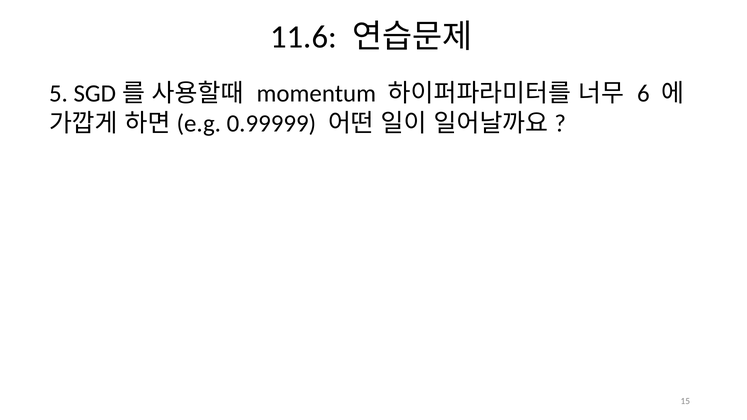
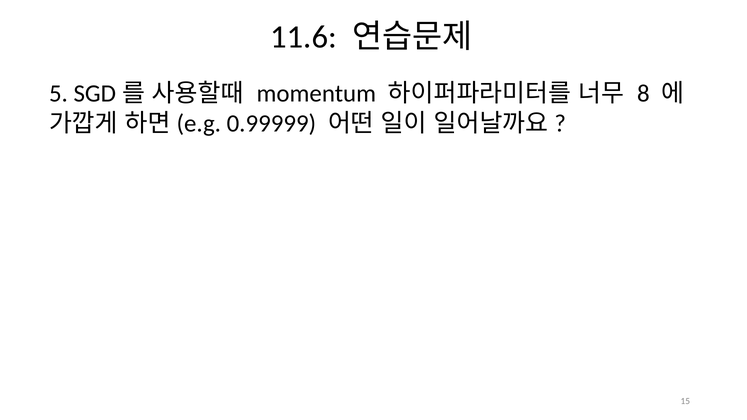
6: 6 -> 8
